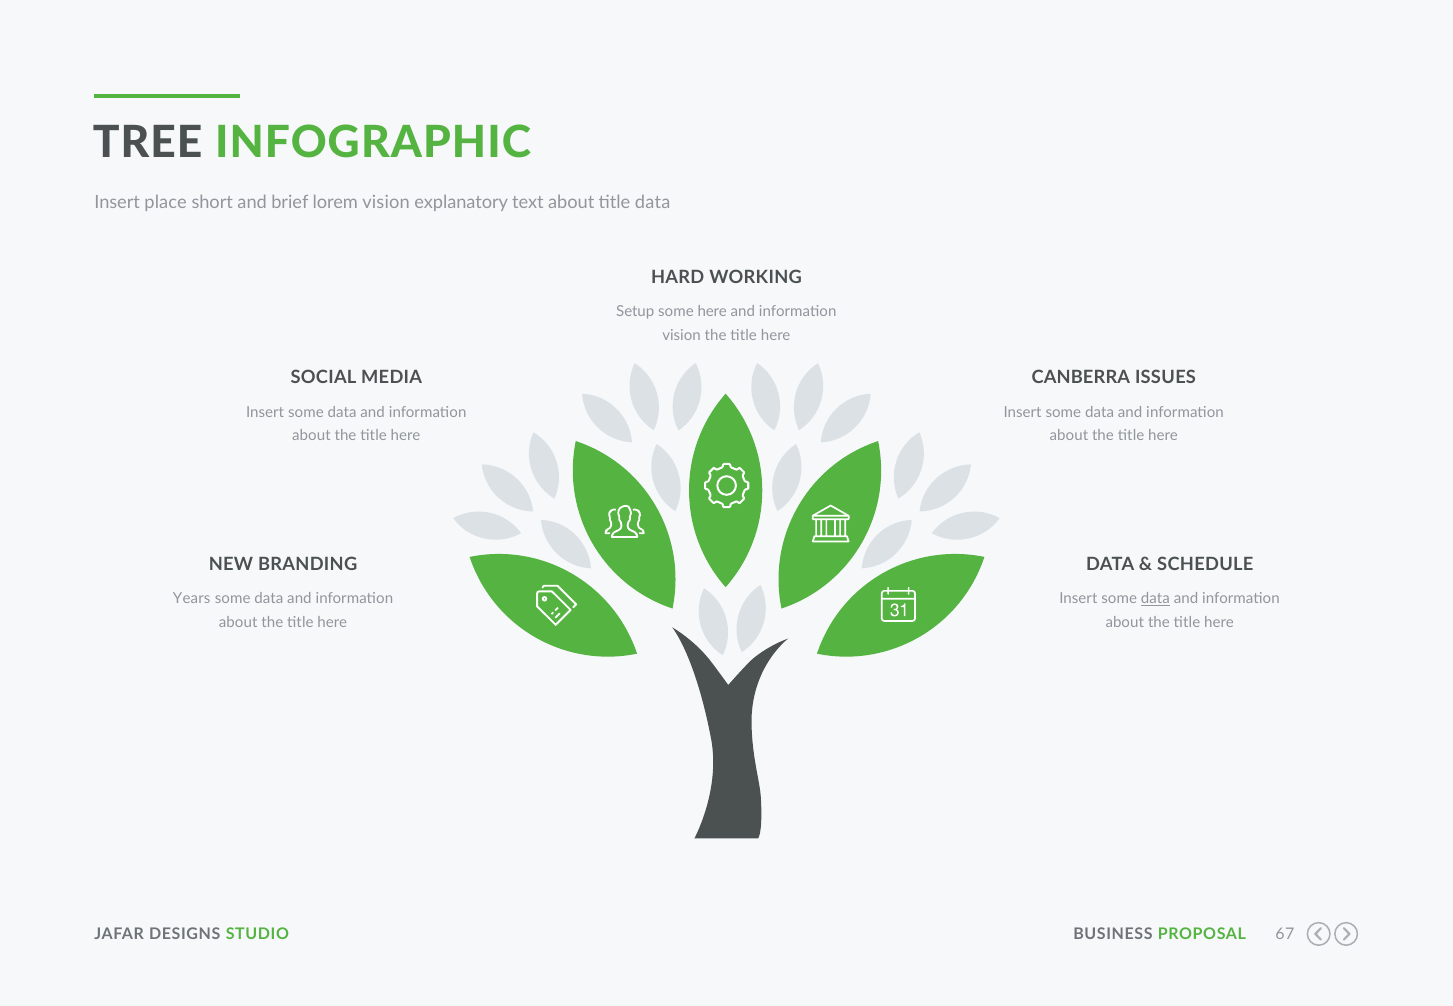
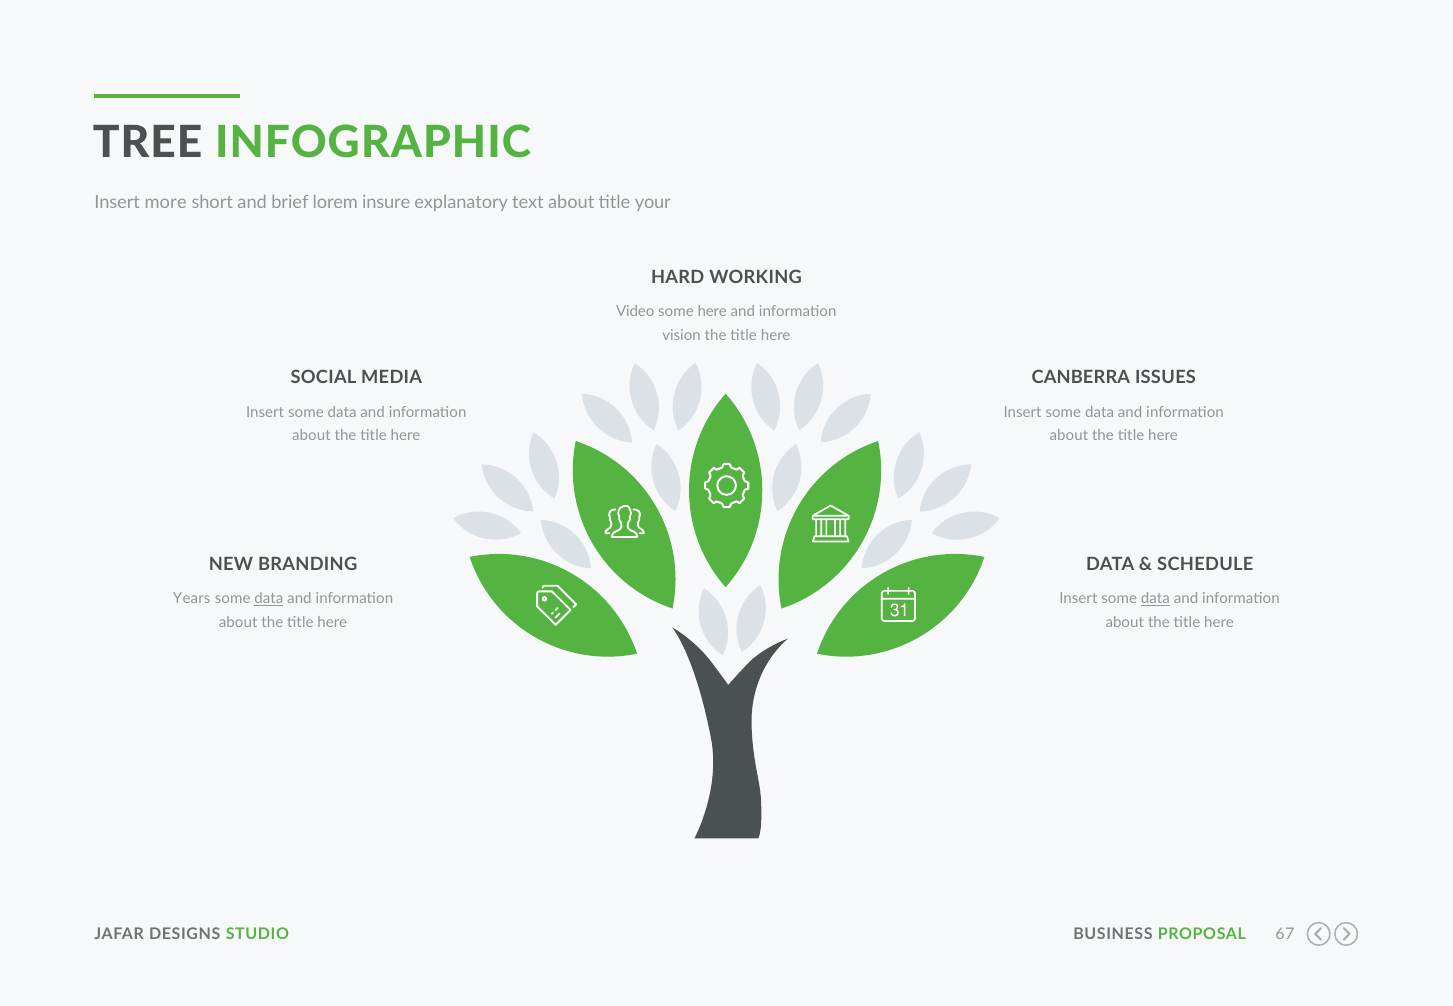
place: place -> more
lorem vision: vision -> insure
title data: data -> your
Setup: Setup -> Video
data at (269, 599) underline: none -> present
